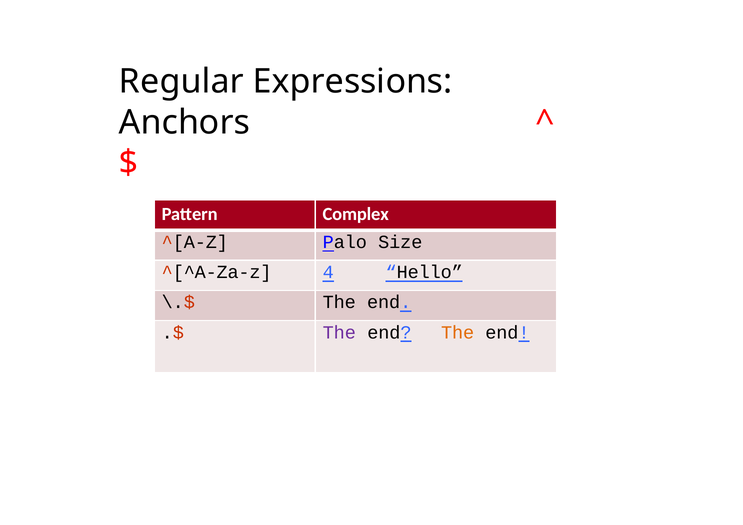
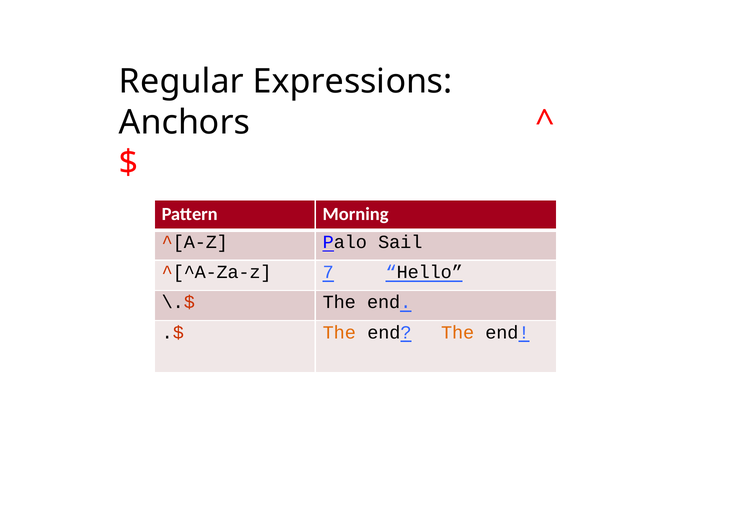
Complex: Complex -> Morning
Size: Size -> Sail
4: 4 -> 7
The at (339, 332) colour: purple -> orange
